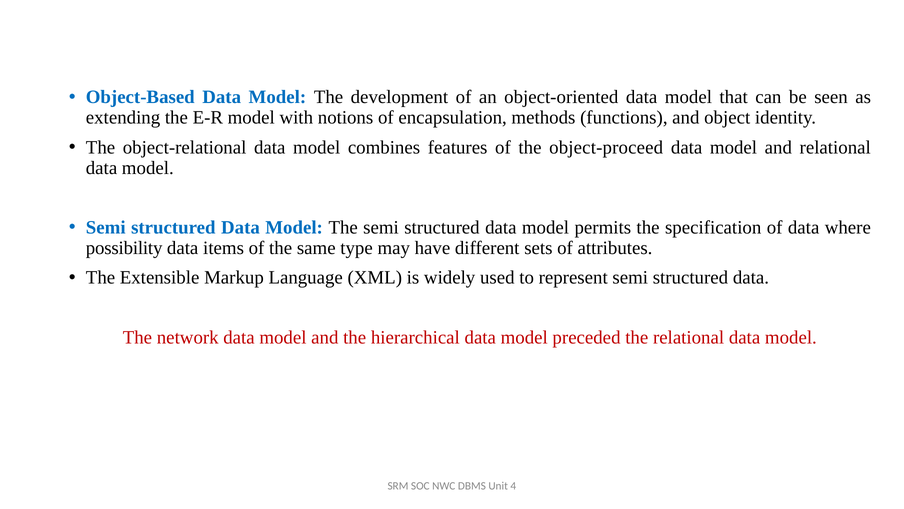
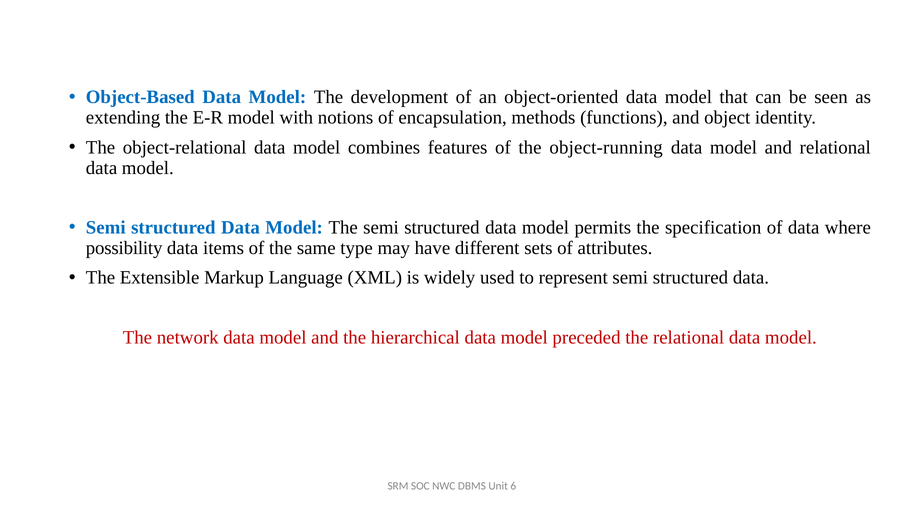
object-proceed: object-proceed -> object-running
4: 4 -> 6
